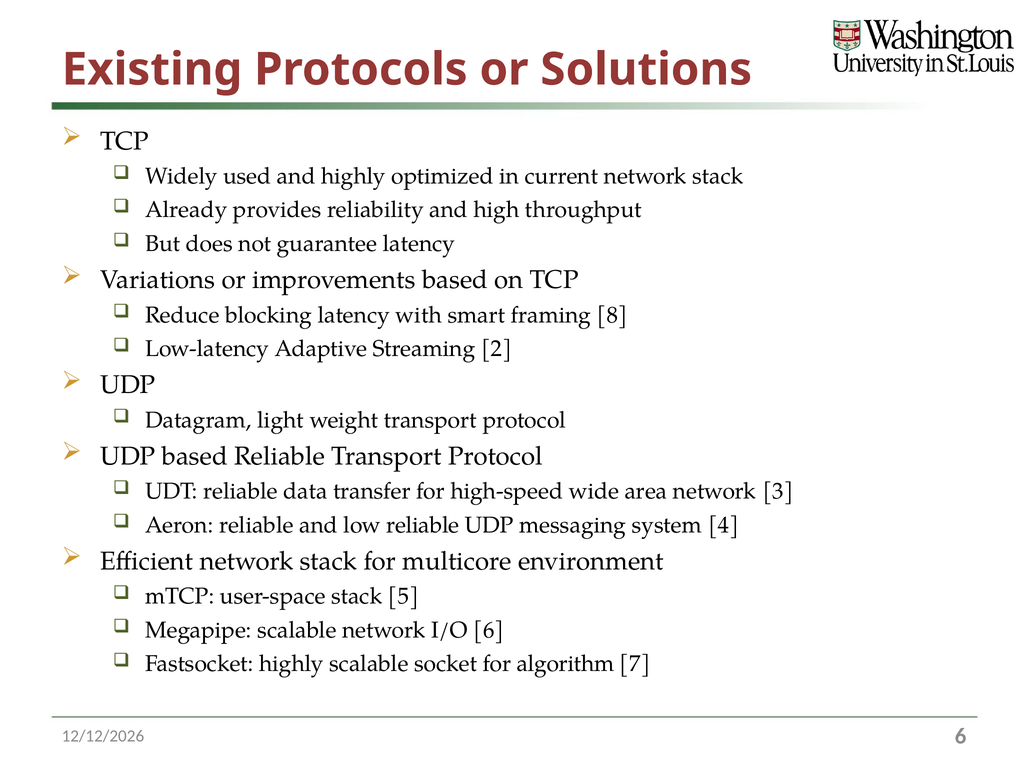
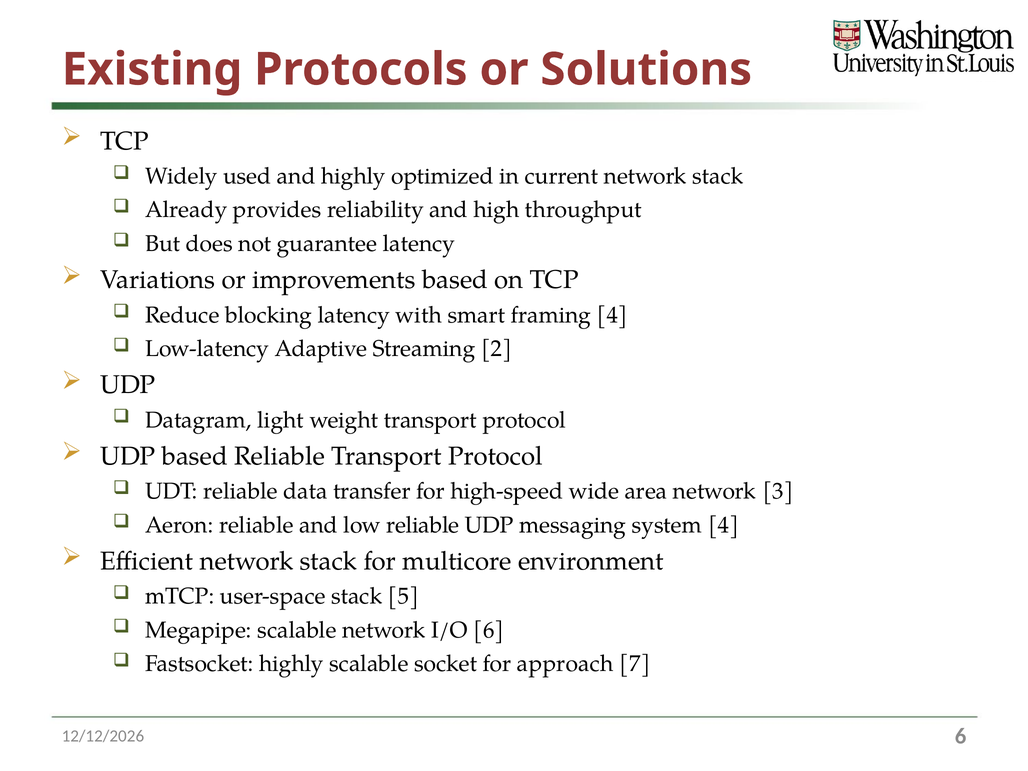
framing 8: 8 -> 4
algorithm: algorithm -> approach
